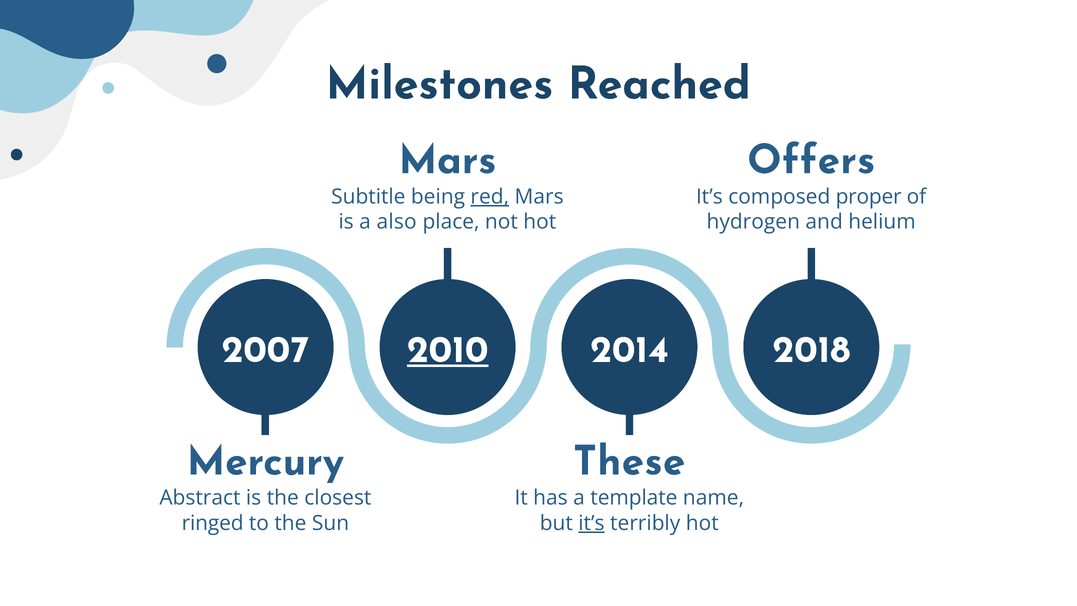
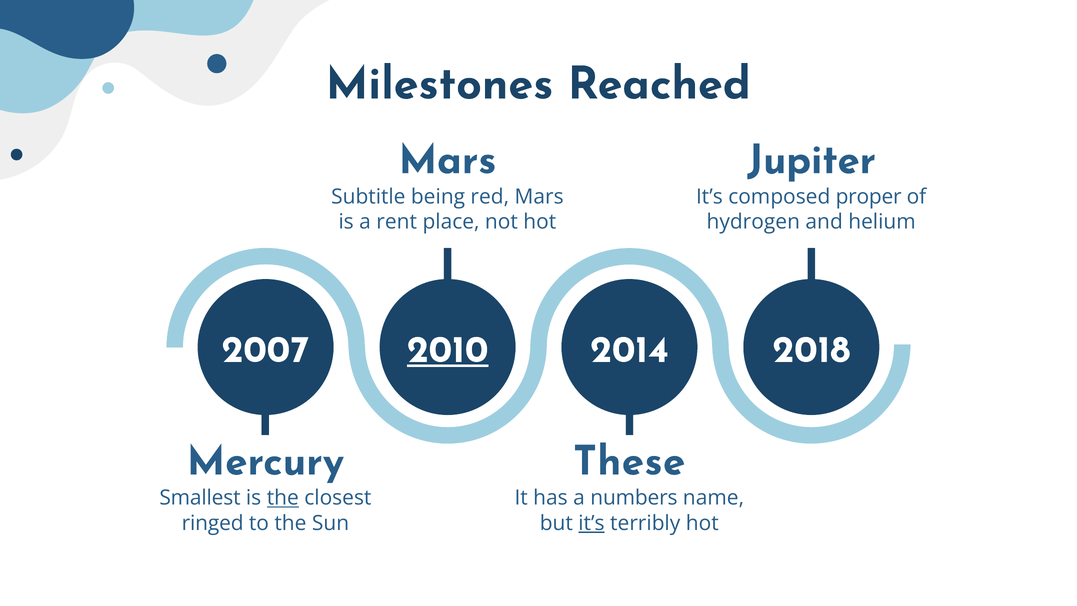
Offers: Offers -> Jupiter
red underline: present -> none
also: also -> rent
Abstract: Abstract -> Smallest
the at (283, 498) underline: none -> present
template: template -> numbers
